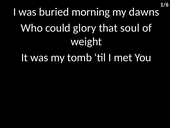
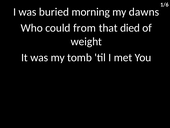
glory: glory -> from
soul: soul -> died
